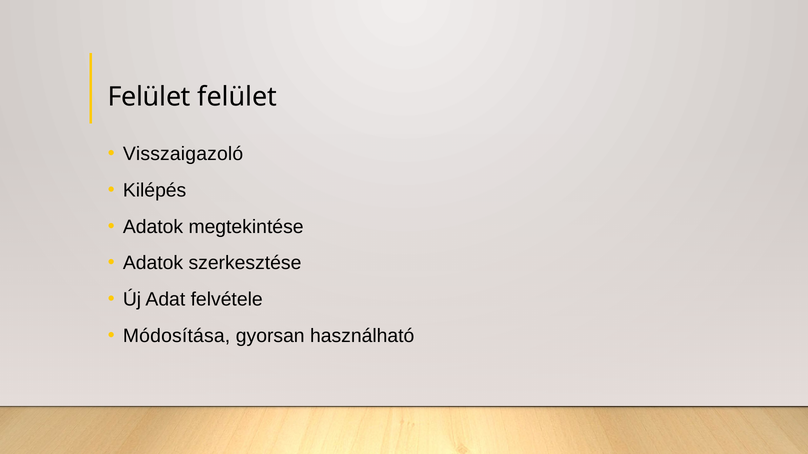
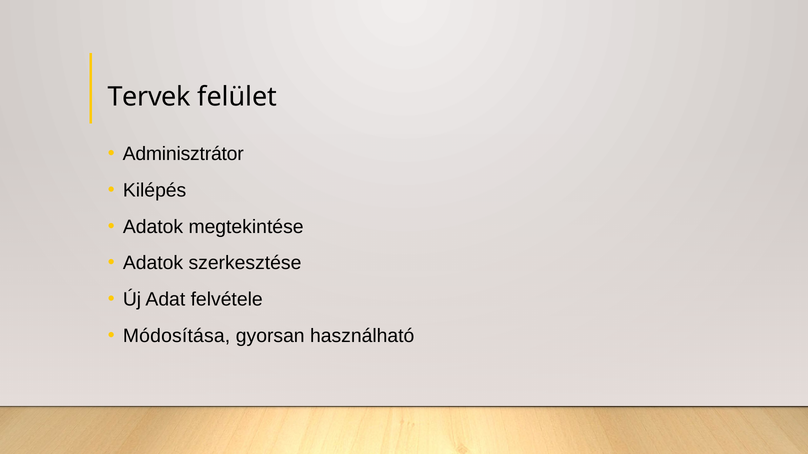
Felület at (149, 97): Felület -> Tervek
Visszaigazoló: Visszaigazoló -> Adminisztrátor
